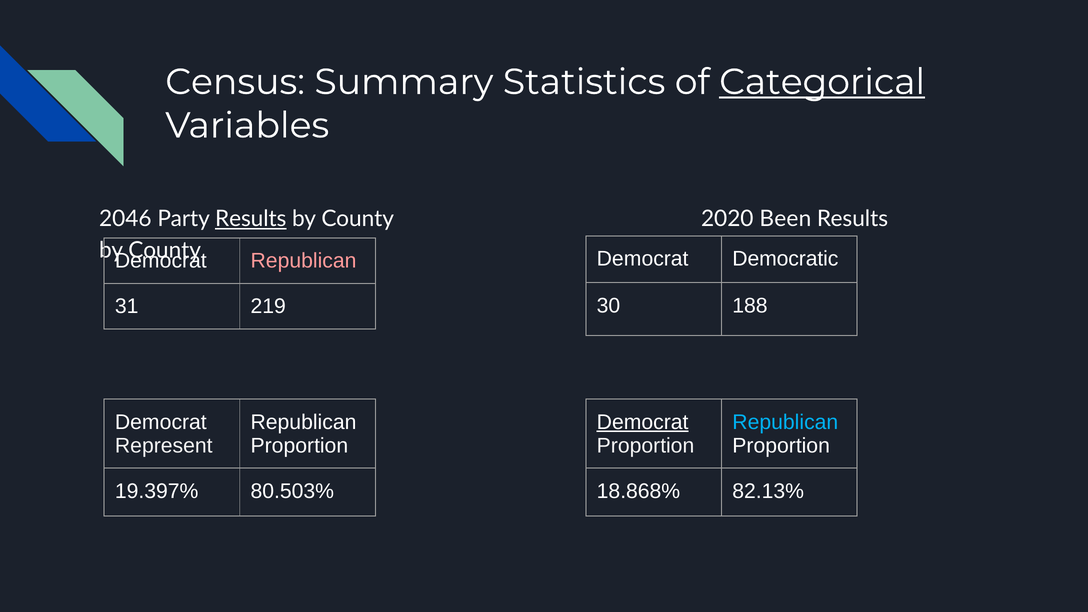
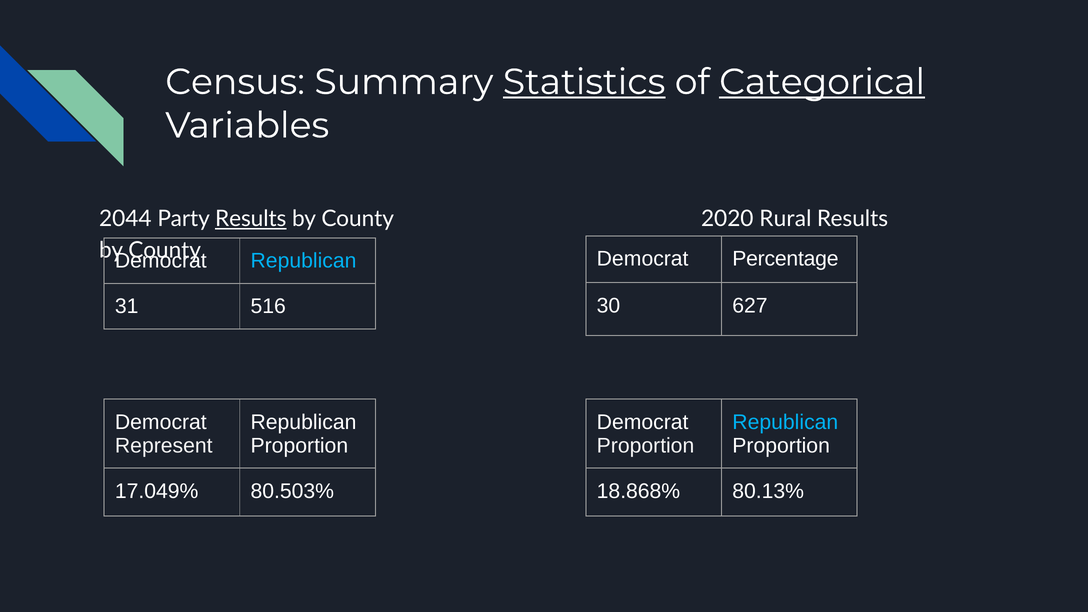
Statistics underline: none -> present
2046: 2046 -> 2044
Been: Been -> Rural
Democratic: Democratic -> Percentage
Republican at (304, 261) colour: pink -> light blue
188: 188 -> 627
219: 219 -> 516
Democrat at (643, 422) underline: present -> none
19.397%: 19.397% -> 17.049%
82.13%: 82.13% -> 80.13%
